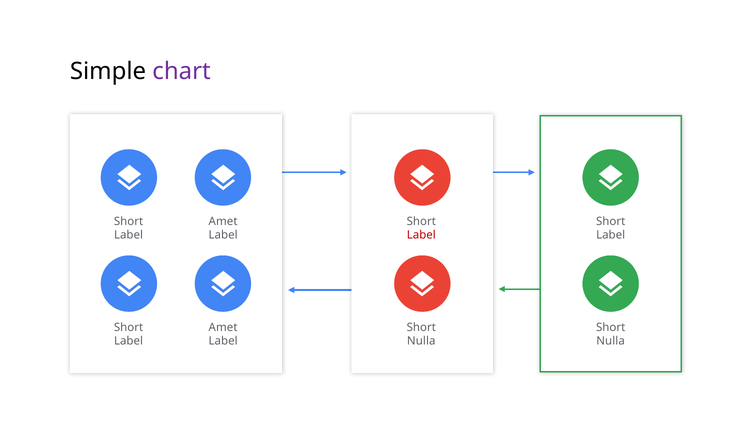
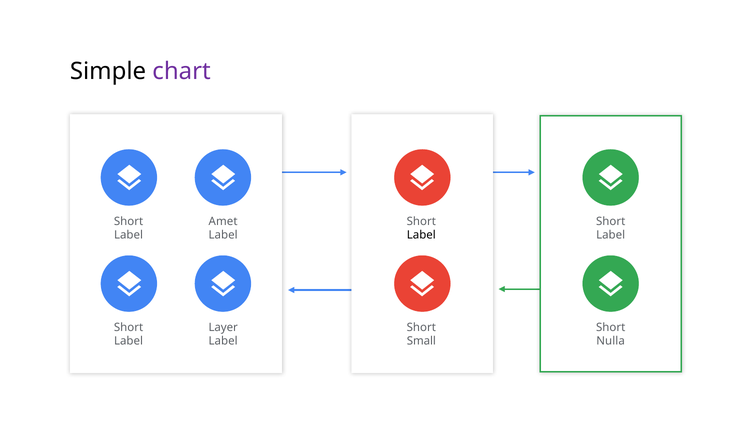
Label at (421, 235) colour: red -> black
Amet at (223, 327): Amet -> Layer
Nulla at (421, 341): Nulla -> Small
